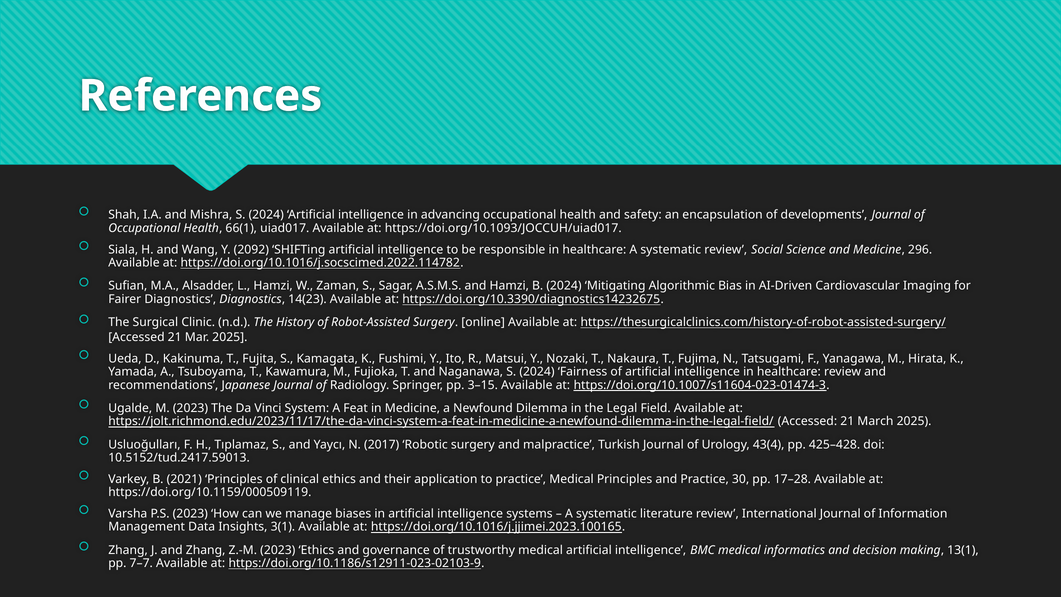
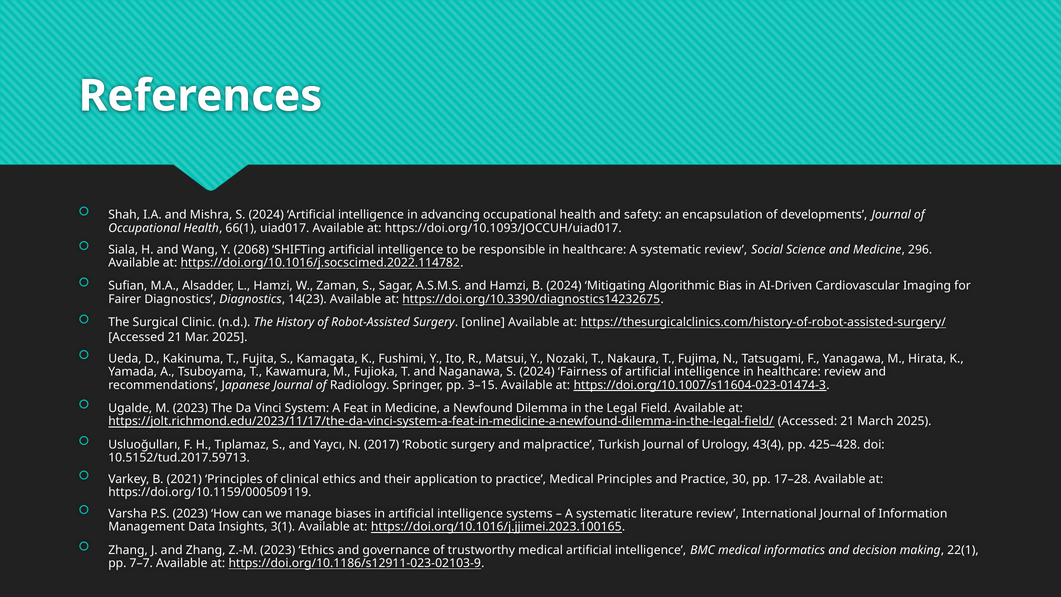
2092: 2092 -> 2068
10.5152/tud.2417.59013: 10.5152/tud.2417.59013 -> 10.5152/tud.2017.59713
13(1: 13(1 -> 22(1
